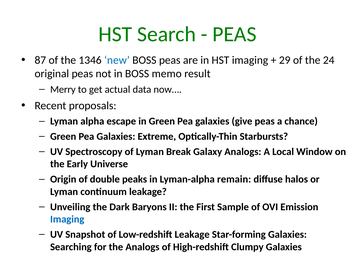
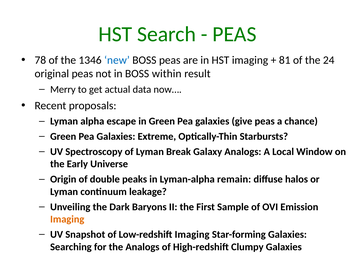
87: 87 -> 78
29: 29 -> 81
memo: memo -> within
Imaging at (67, 219) colour: blue -> orange
Low-redshift Leakage: Leakage -> Imaging
